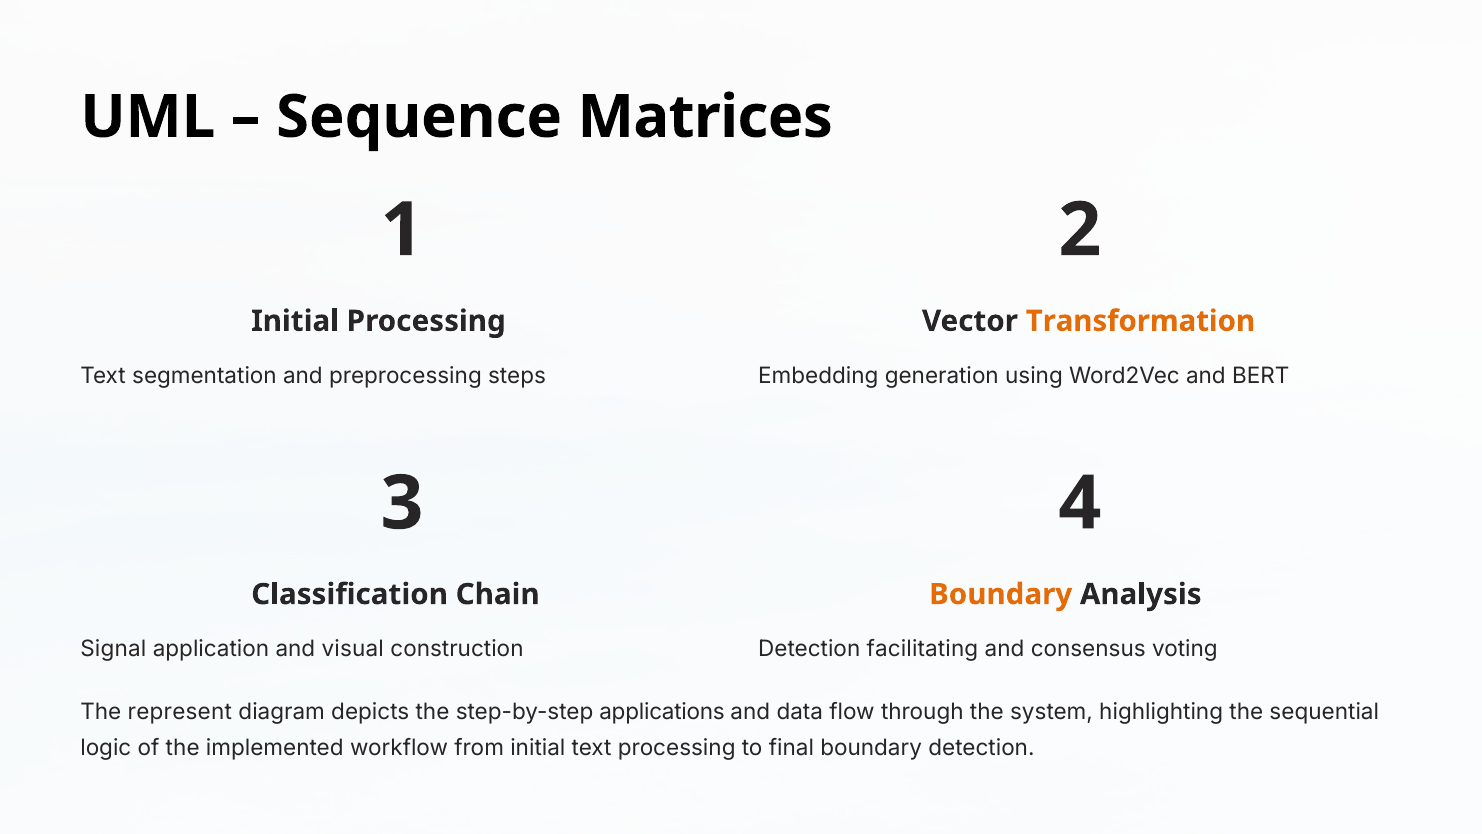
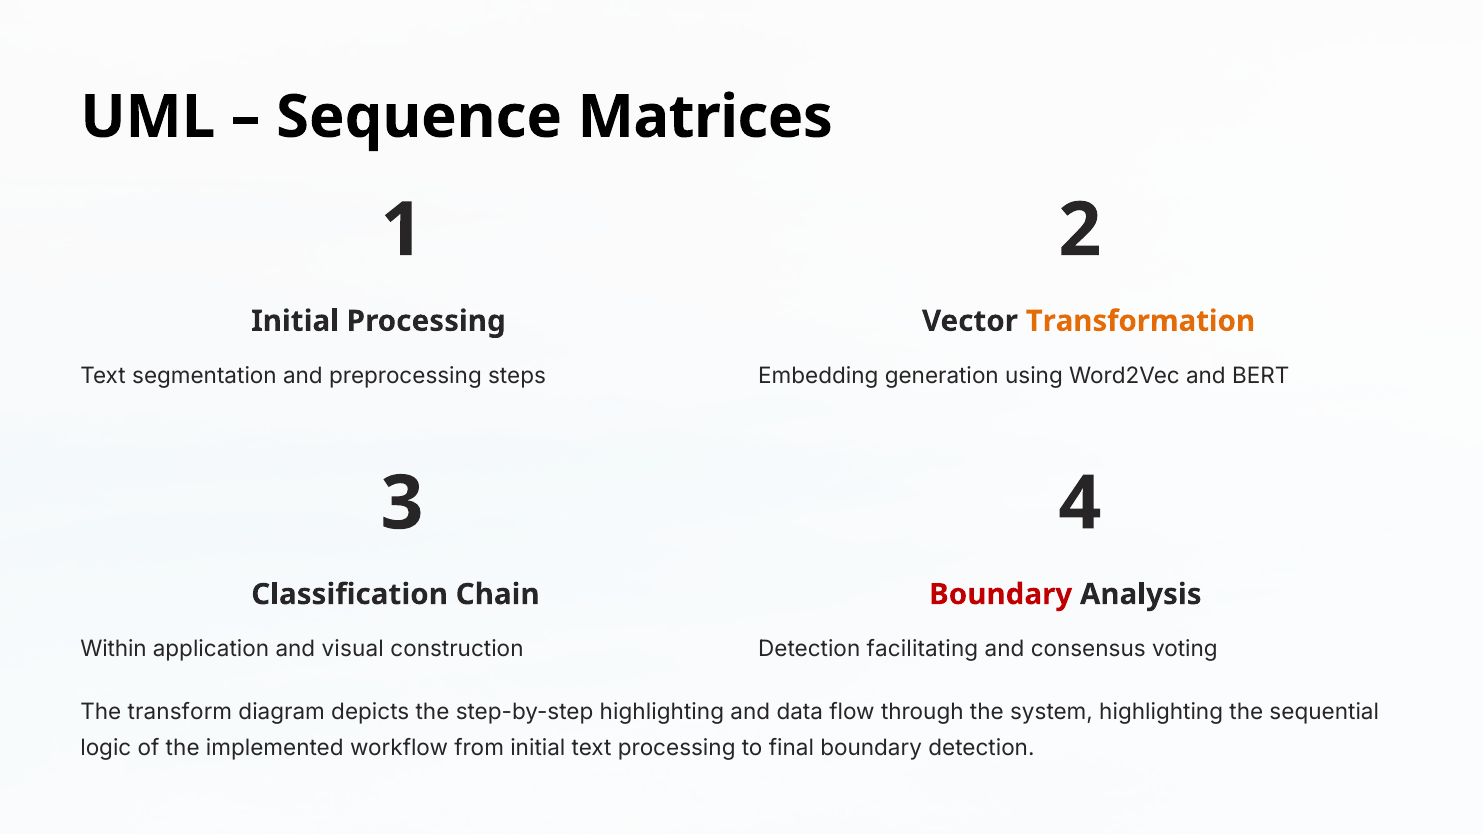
Boundary at (1001, 594) colour: orange -> red
Signal: Signal -> Within
represent: represent -> transform
step-by-step applications: applications -> highlighting
